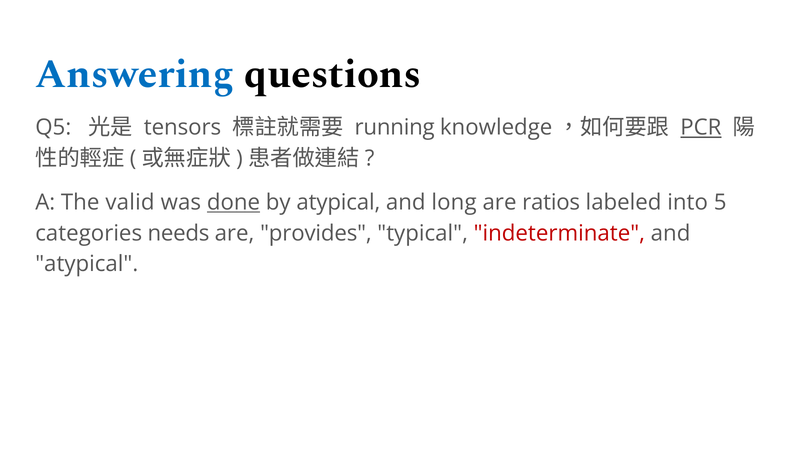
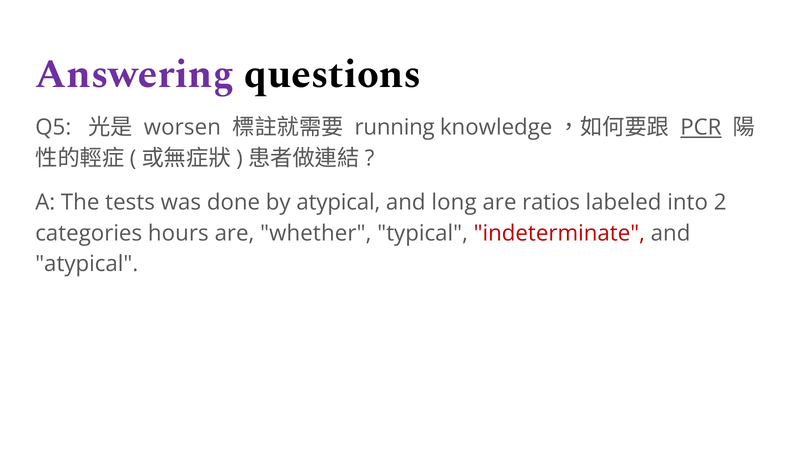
Answering colour: blue -> purple
tensors: tensors -> worsen
valid: valid -> tests
done underline: present -> none
5: 5 -> 2
needs: needs -> hours
provides: provides -> whether
